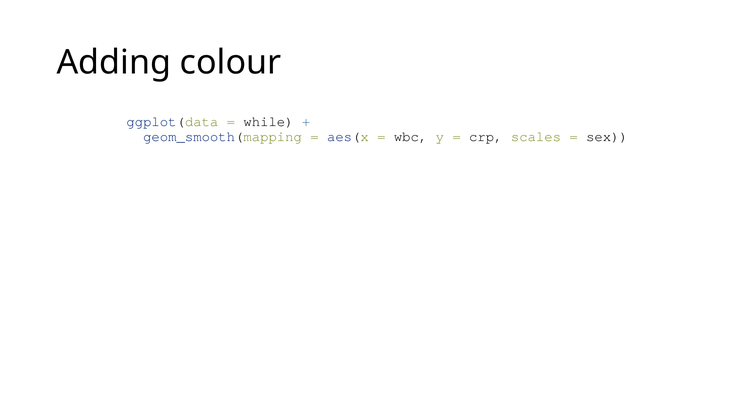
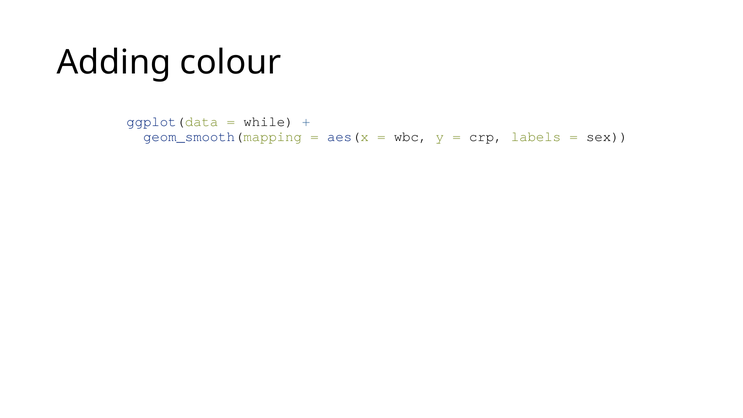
scales: scales -> labels
